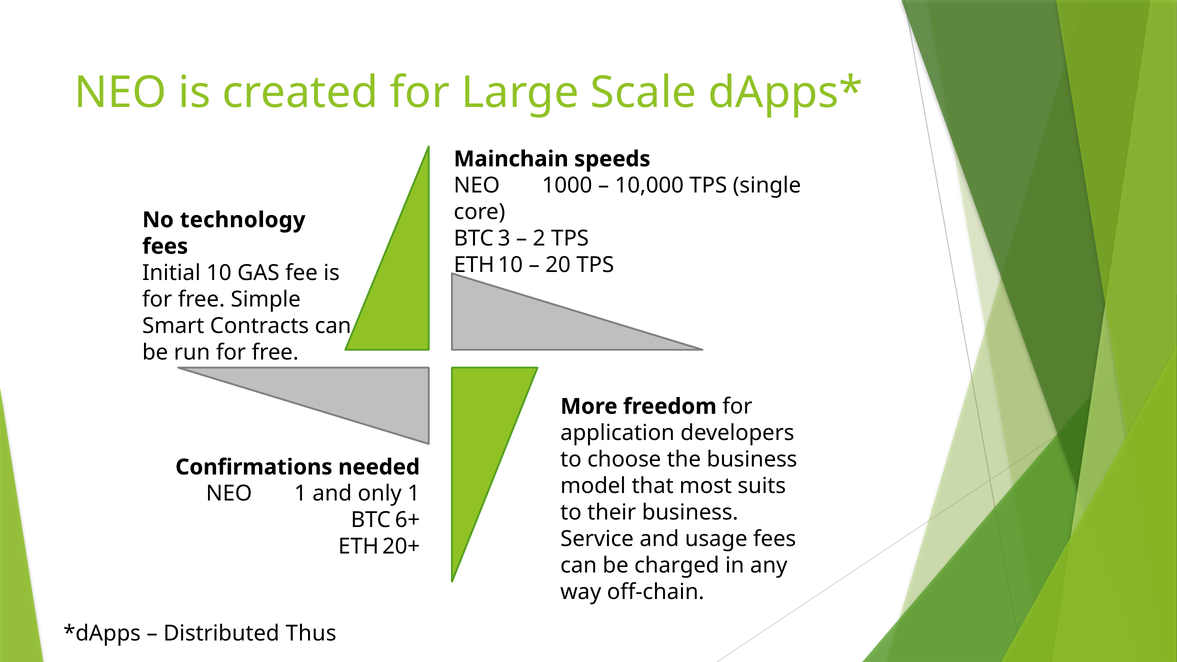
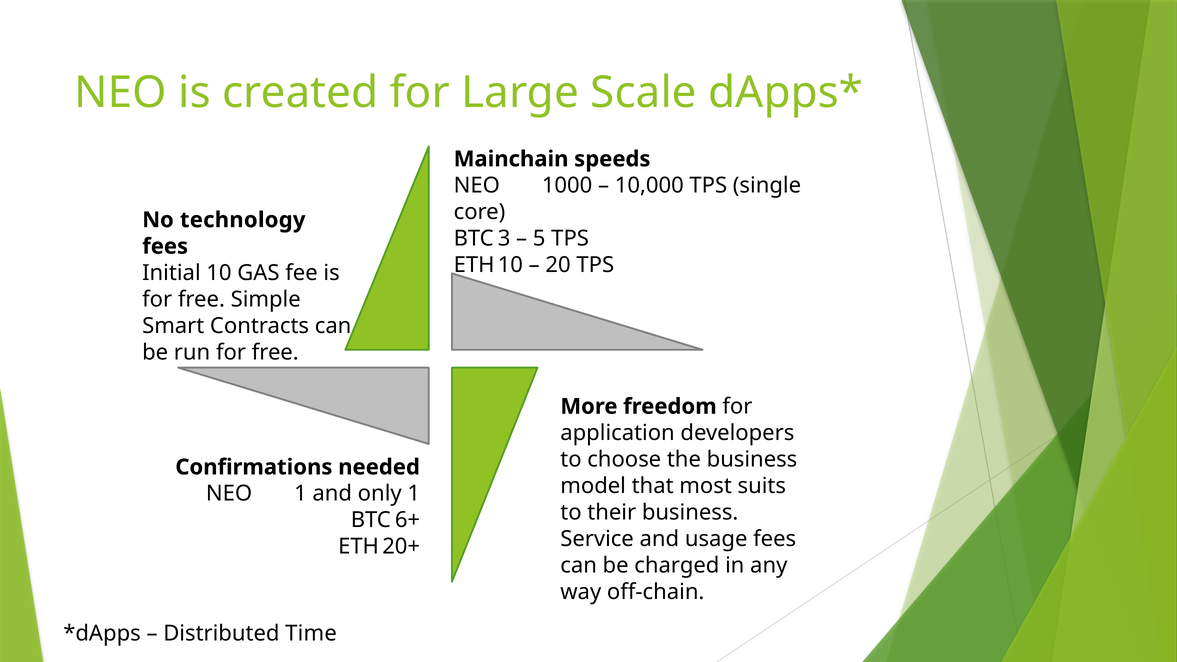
2: 2 -> 5
Thus: Thus -> Time
